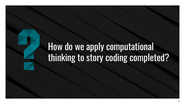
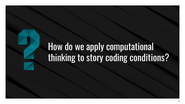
completed: completed -> conditions
